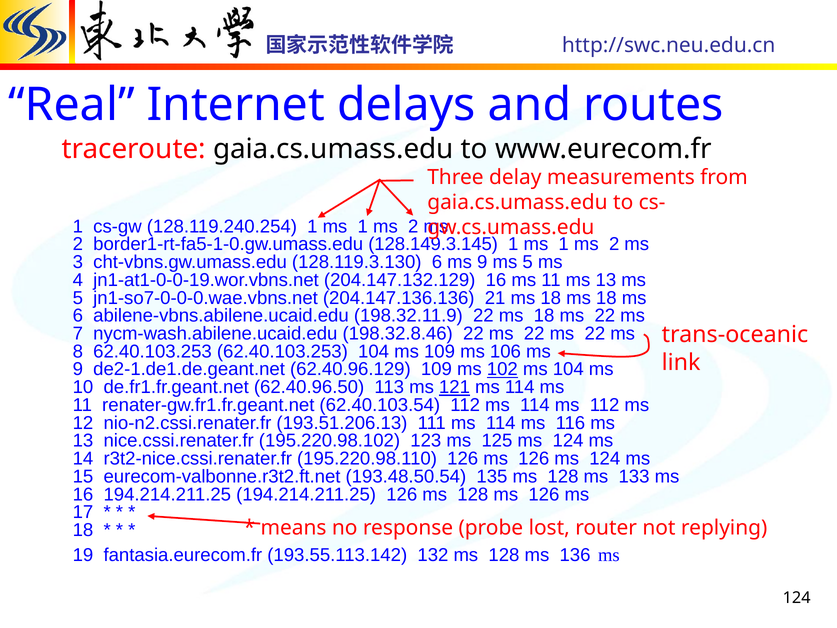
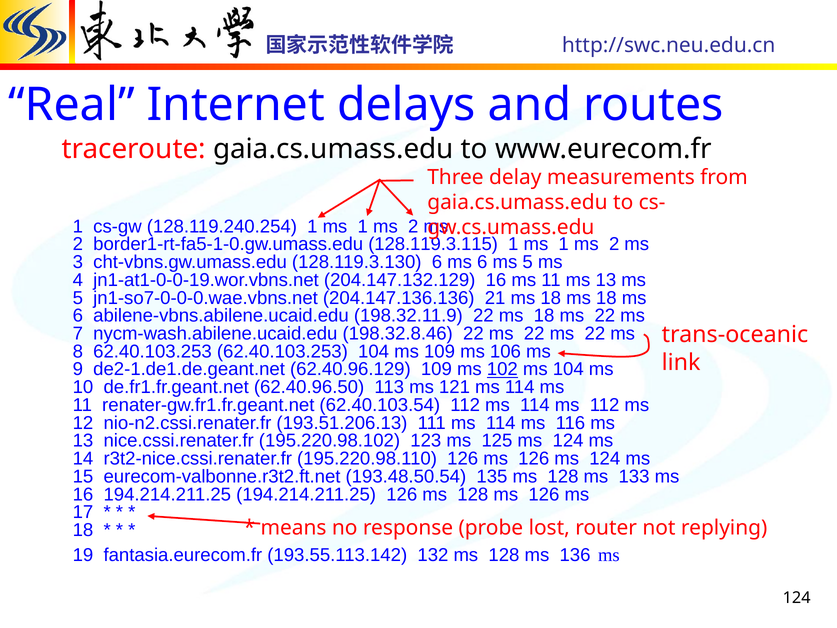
128.149.3.145: 128.149.3.145 -> 128.119.3.115
6 ms 9: 9 -> 6
121 underline: present -> none
